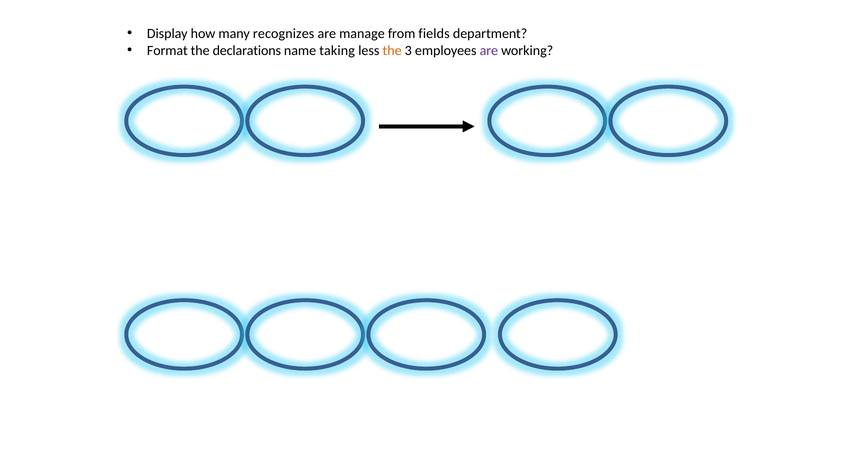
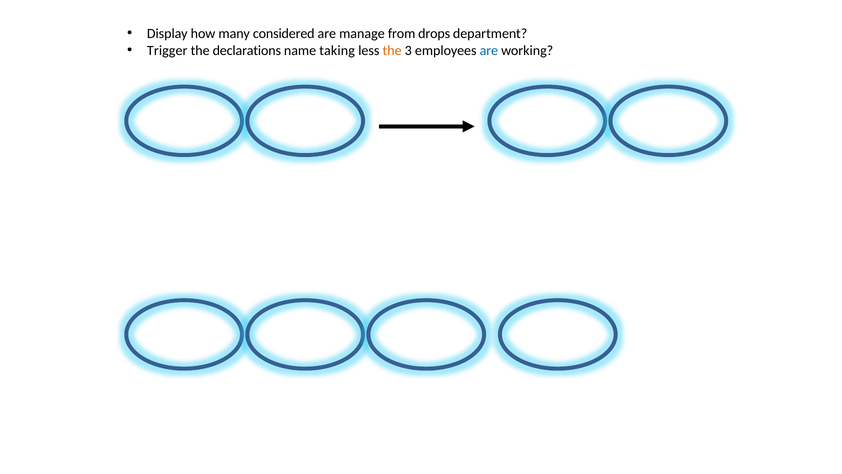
recognizes: recognizes -> considered
fields: fields -> drops
Format: Format -> Trigger
are at (489, 50) colour: purple -> blue
